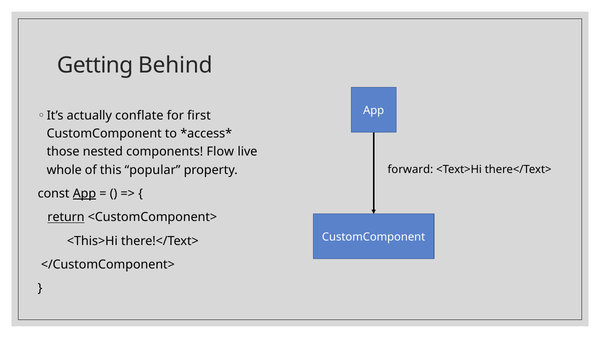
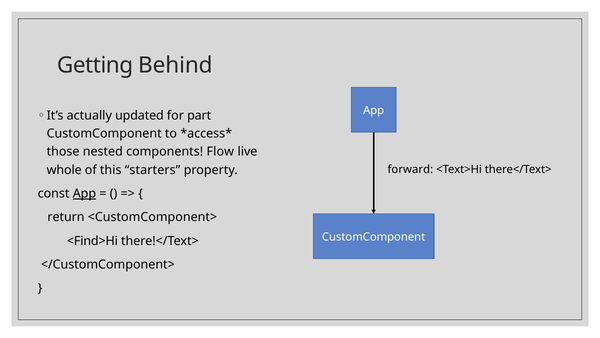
conflate: conflate -> updated
first: first -> part
popular: popular -> starters
return underline: present -> none
<This>Hi: <This>Hi -> <Find>Hi
